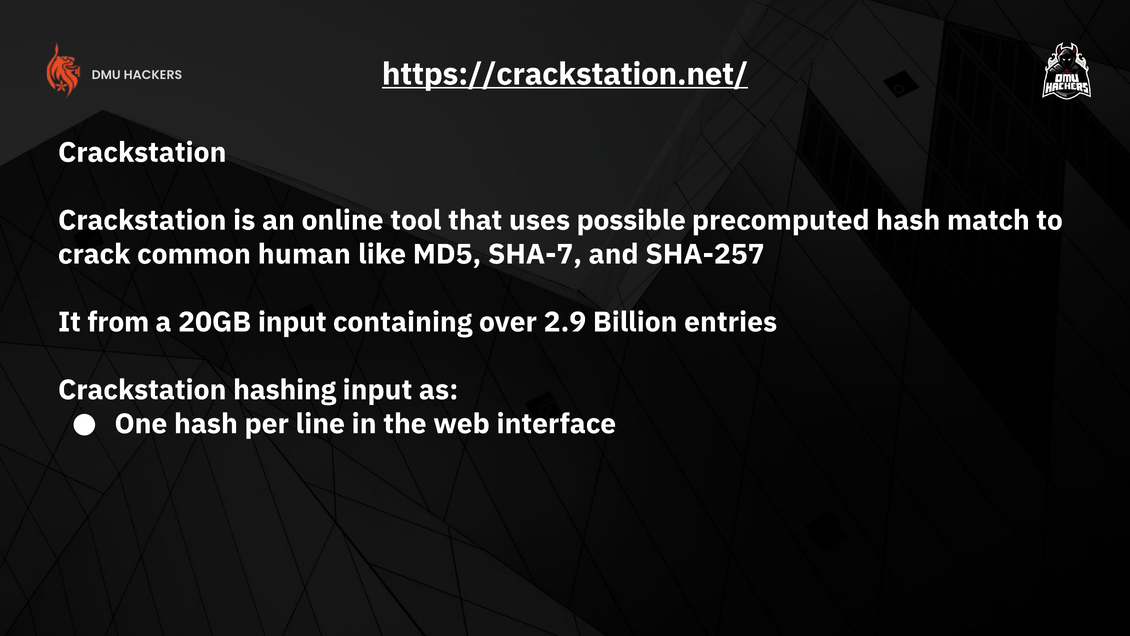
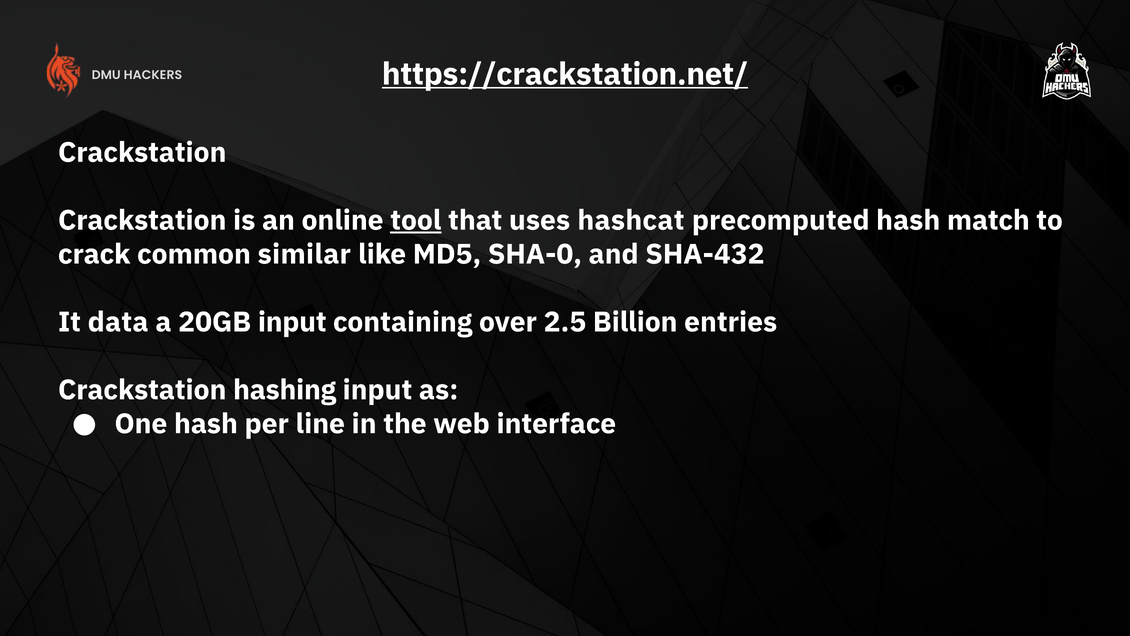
tool underline: none -> present
possible: possible -> hashcat
human: human -> similar
SHA-7: SHA-7 -> SHA-0
SHA-257: SHA-257 -> SHA-432
from: from -> data
2.9: 2.9 -> 2.5
